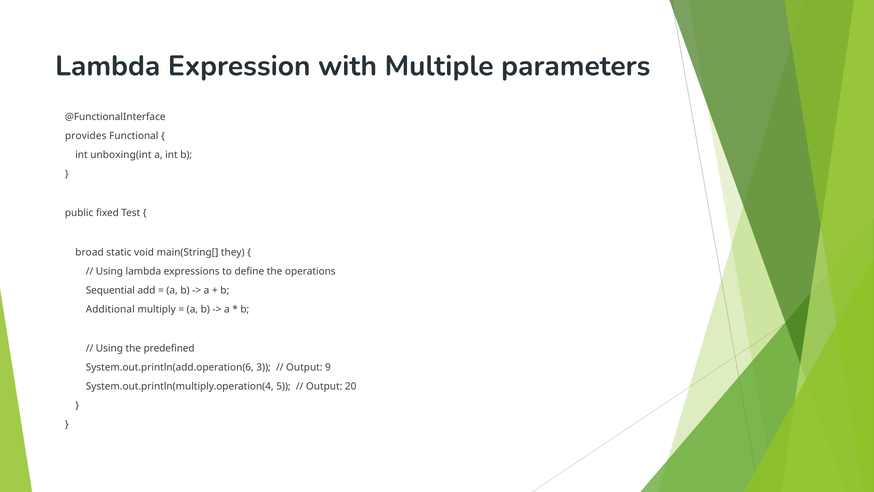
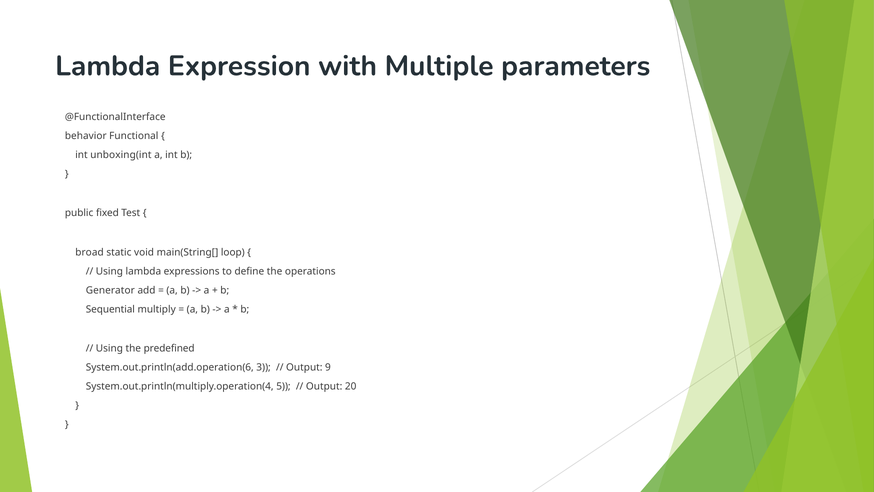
provides: provides -> behavior
they: they -> loop
Sequential: Sequential -> Generator
Additional: Additional -> Sequential
